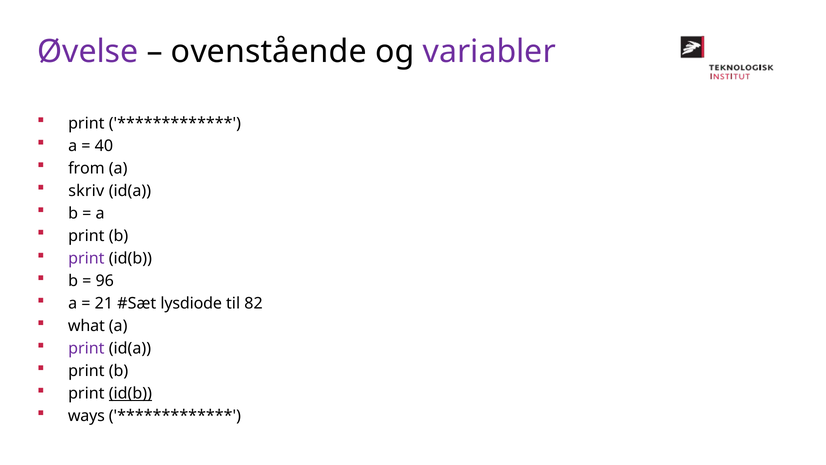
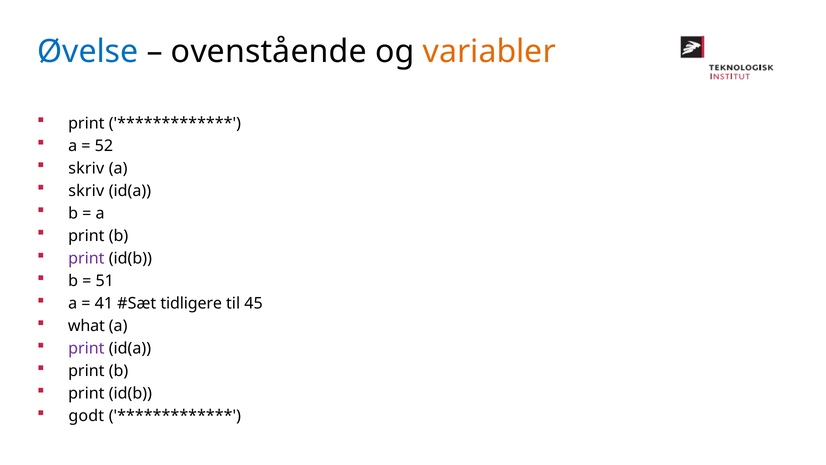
Øvelse colour: purple -> blue
variabler colour: purple -> orange
40: 40 -> 52
from at (86, 168): from -> skriv
96: 96 -> 51
21: 21 -> 41
lysdiode: lysdiode -> tidligere
82: 82 -> 45
id(b at (130, 393) underline: present -> none
ways: ways -> godt
